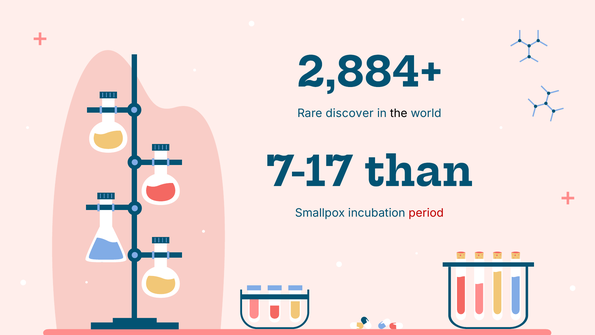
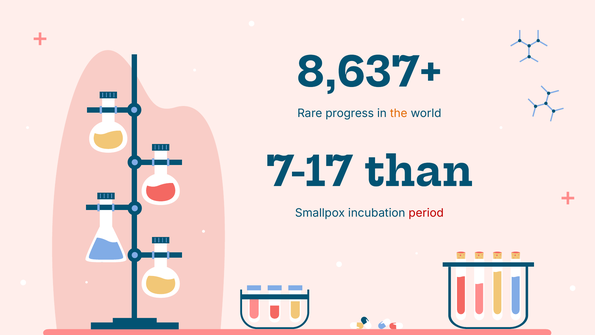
2,884+: 2,884+ -> 8,637+
discover: discover -> progress
the colour: black -> orange
